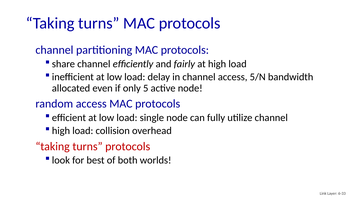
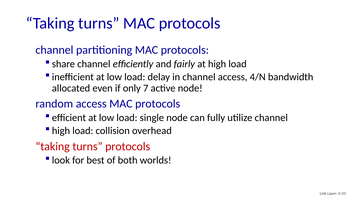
5/N: 5/N -> 4/N
5: 5 -> 7
